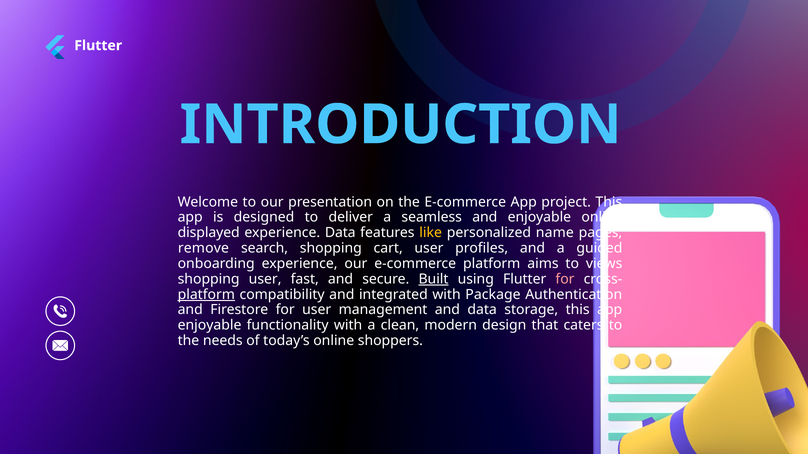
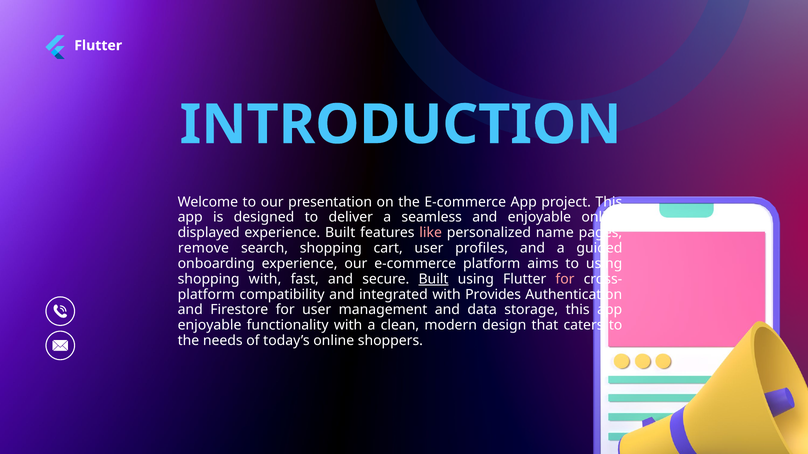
experience Data: Data -> Built
like colour: yellow -> pink
to views: views -> using
shopping user: user -> with
platform at (206, 295) underline: present -> none
Package: Package -> Provides
